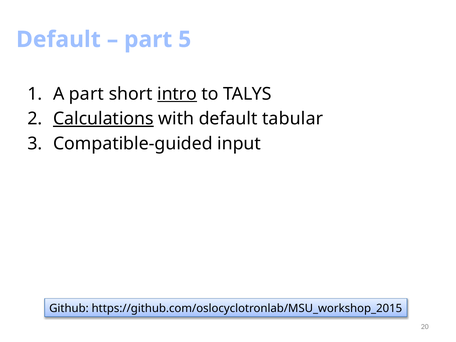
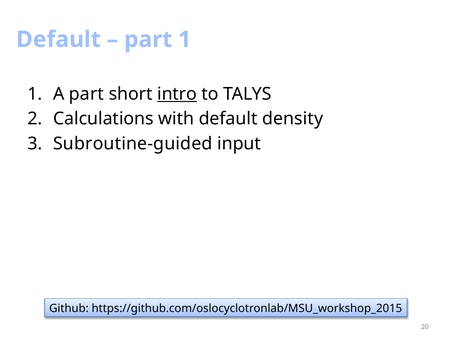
part 5: 5 -> 1
Calculations underline: present -> none
tabular: tabular -> density
Compatible-guided: Compatible-guided -> Subroutine-guided
